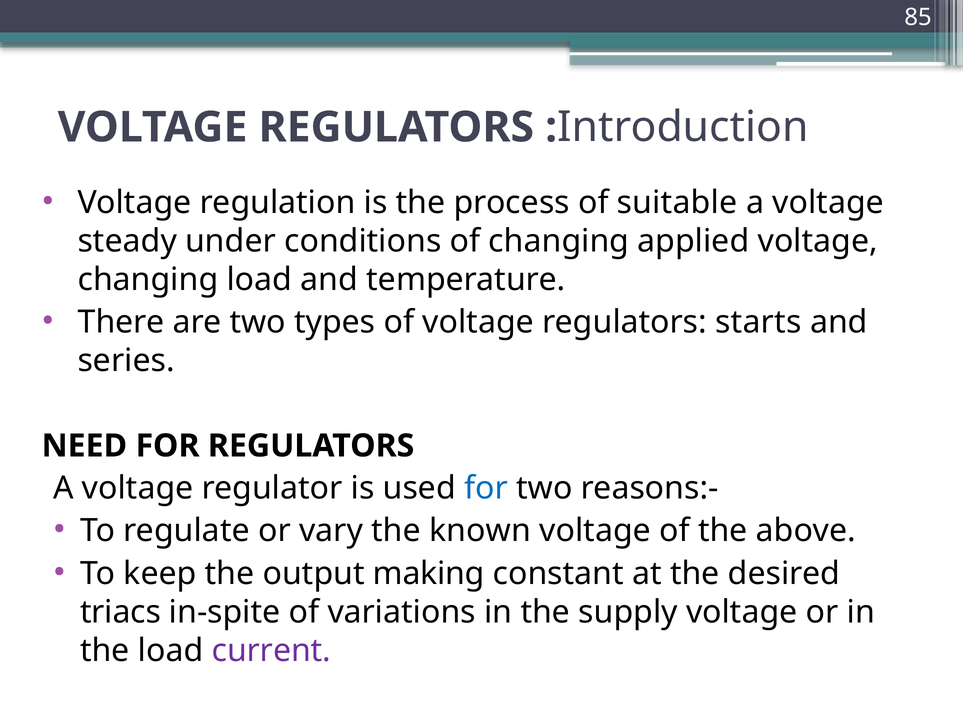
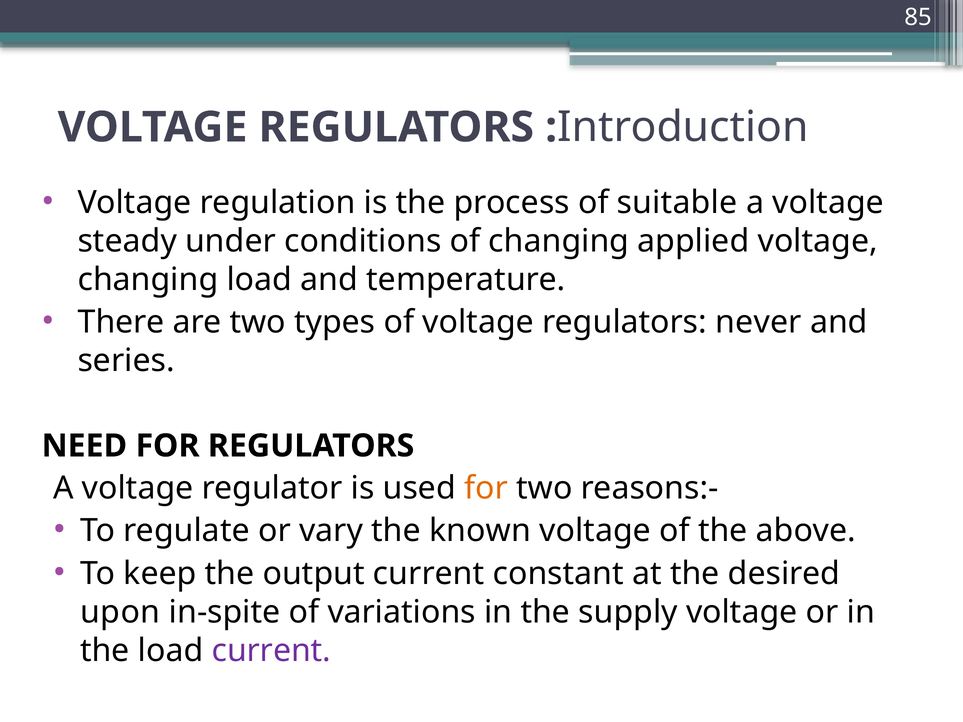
starts: starts -> never
for at (486, 489) colour: blue -> orange
output making: making -> current
triacs: triacs -> upon
